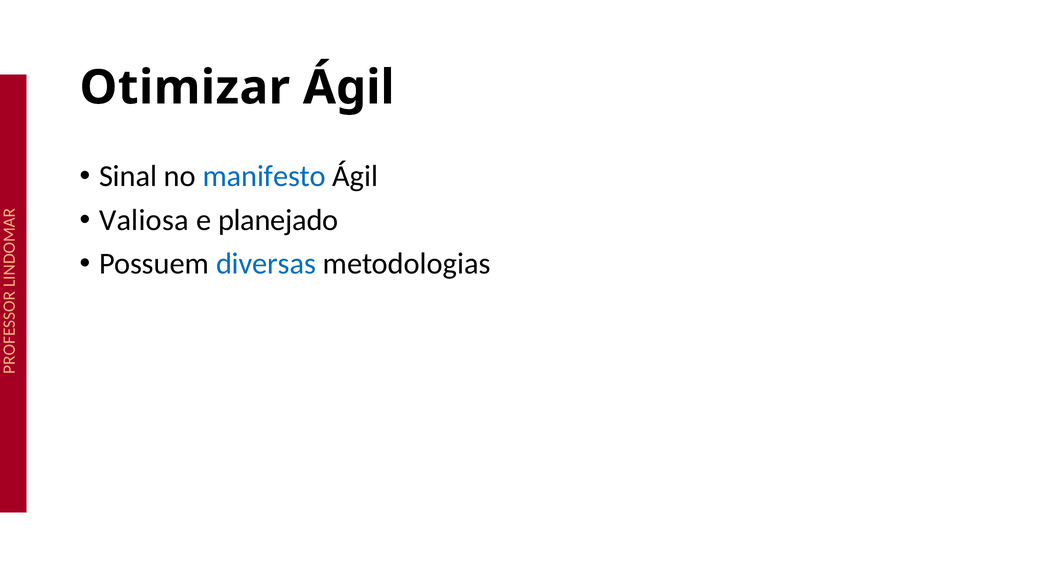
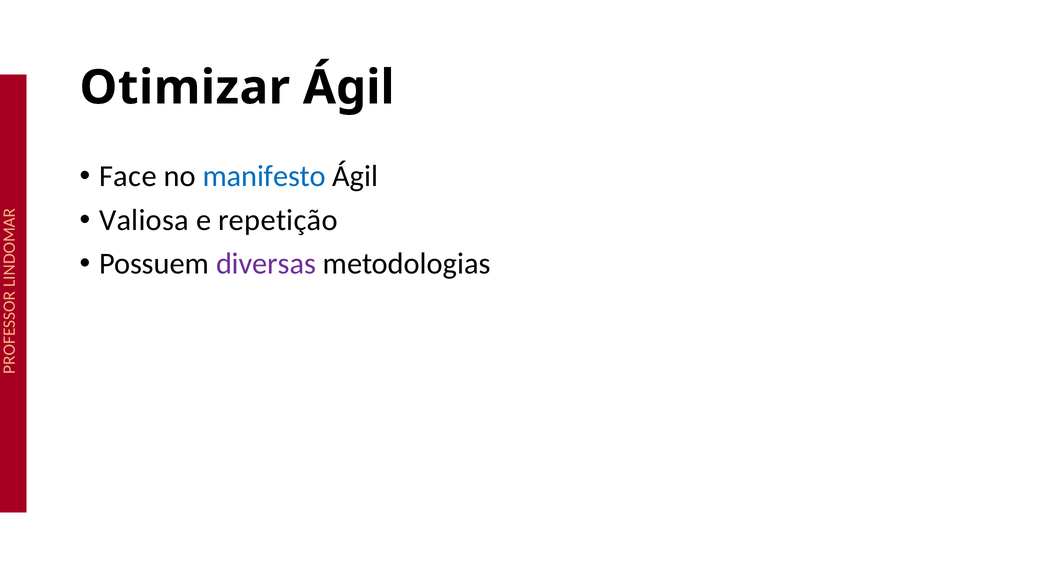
Sinal: Sinal -> Face
planejado: planejado -> repetição
diversas colour: blue -> purple
